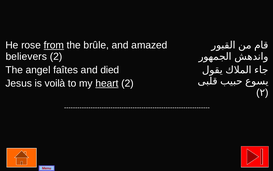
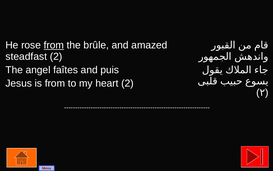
believers: believers -> steadfast
died: died -> puis
is voilà: voilà -> from
heart underline: present -> none
